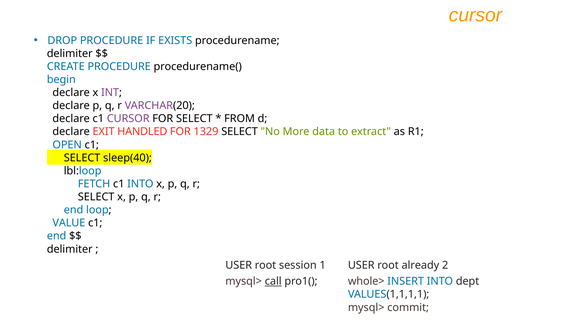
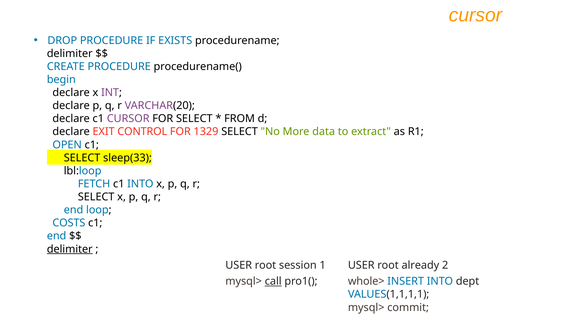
HANDLED: HANDLED -> CONTROL
sleep(40: sleep(40 -> sleep(33
VALUE: VALUE -> COSTS
delimiter at (70, 249) underline: none -> present
